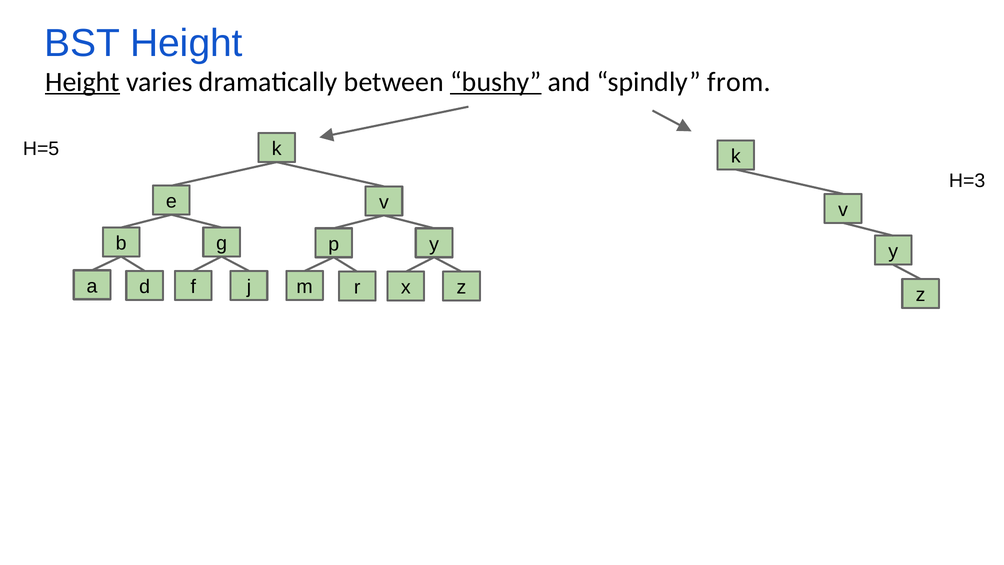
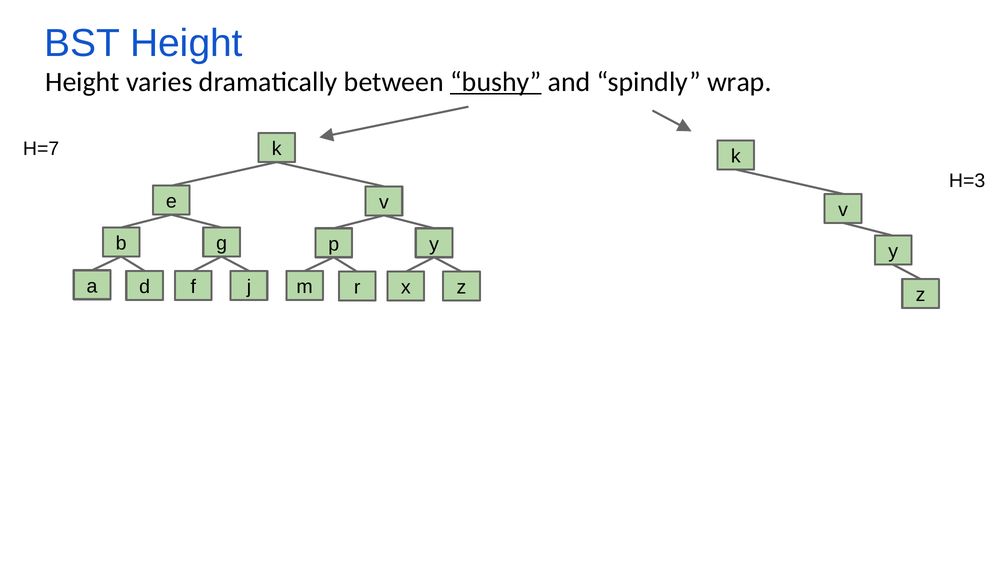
Height at (83, 82) underline: present -> none
from: from -> wrap
H=5: H=5 -> H=7
